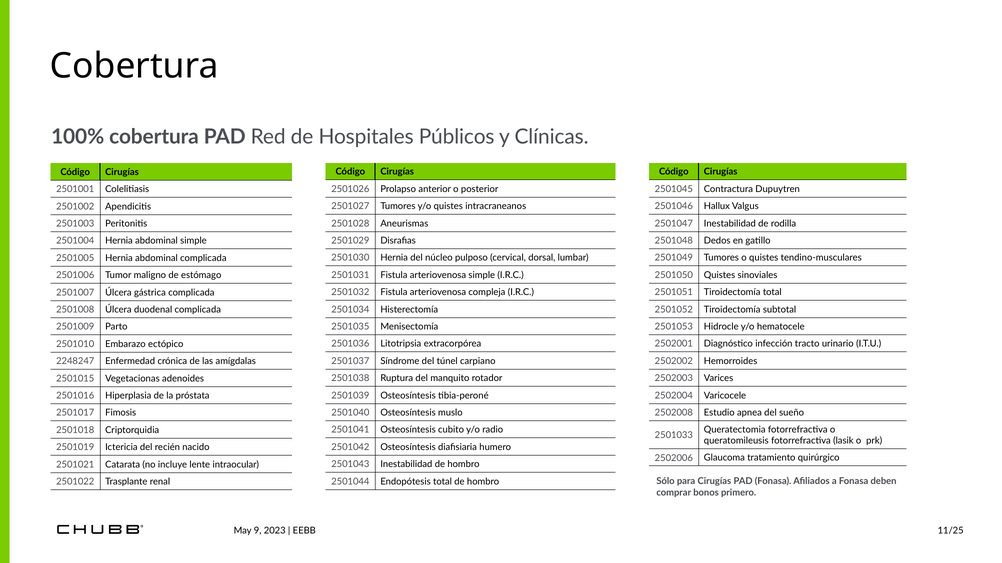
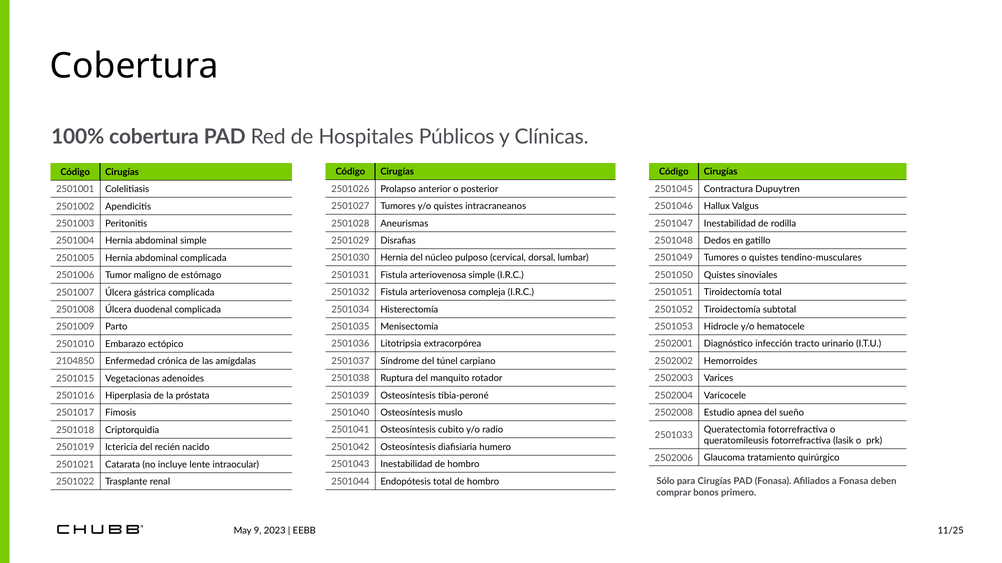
2248247: 2248247 -> 2104850
